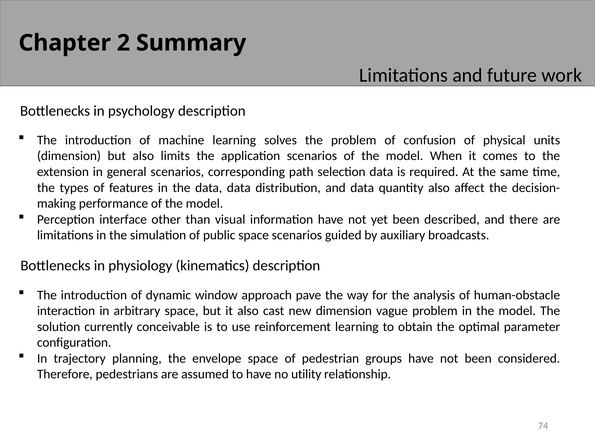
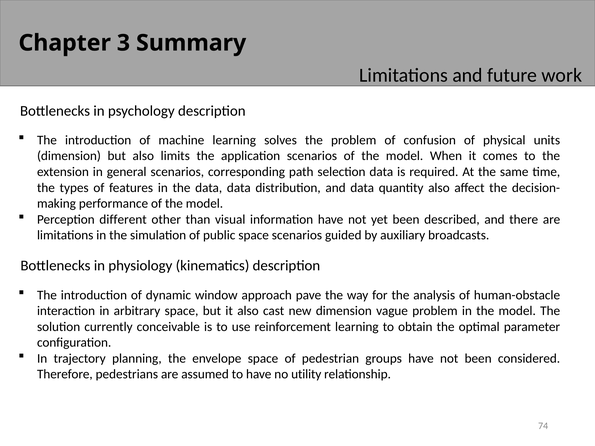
2: 2 -> 3
interface: interface -> different
